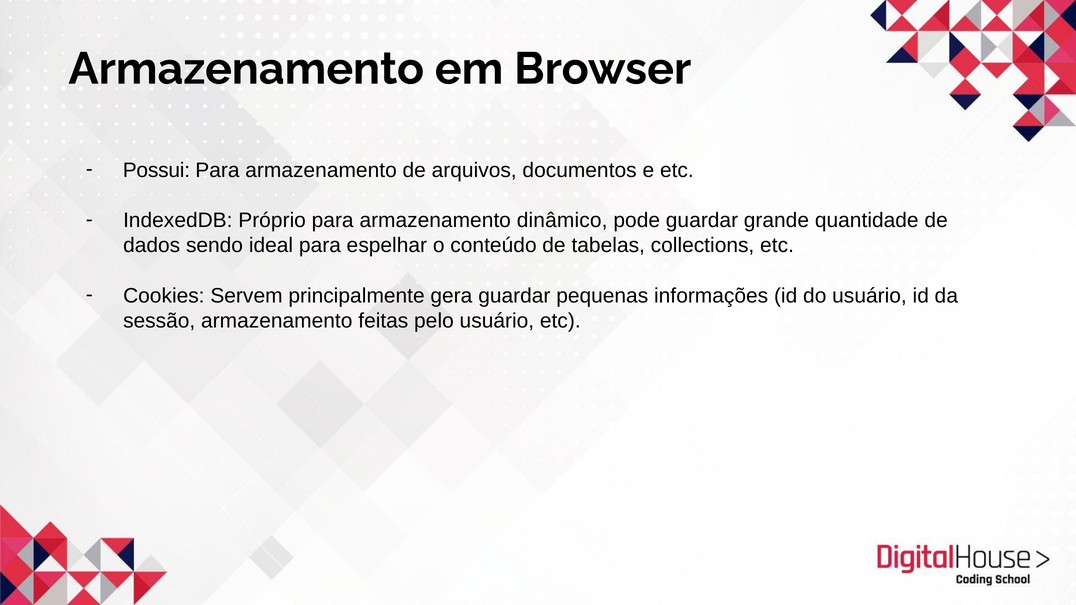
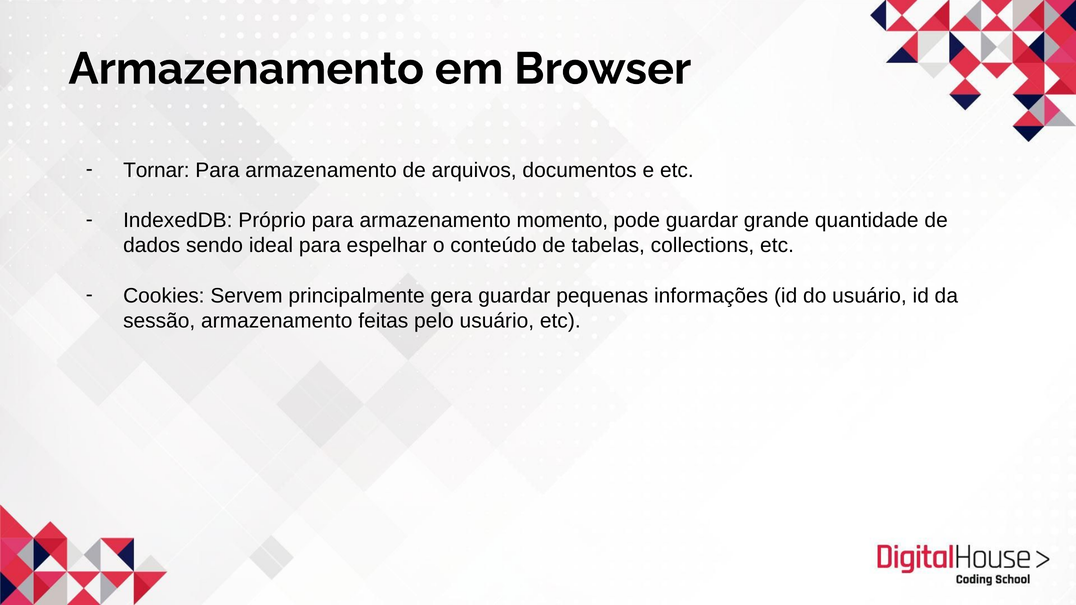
Possui: Possui -> Tornar
dinâmico: dinâmico -> momento
